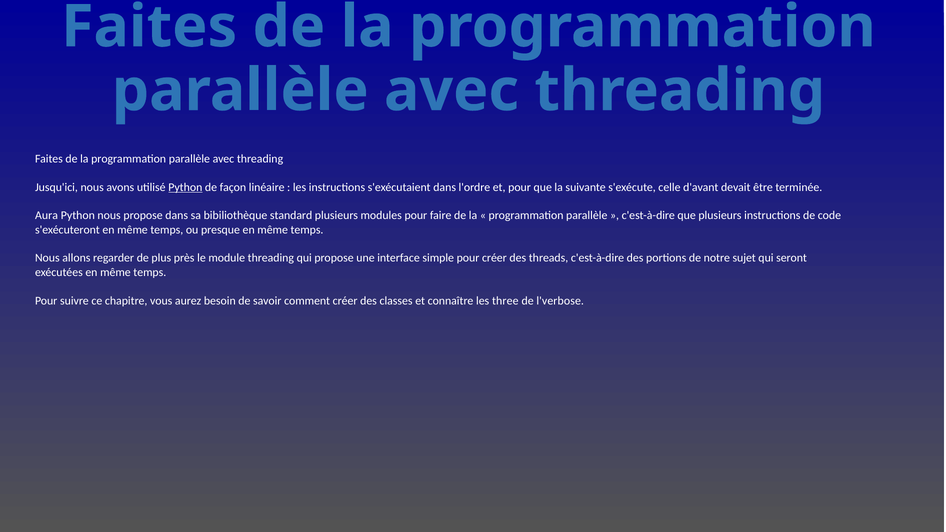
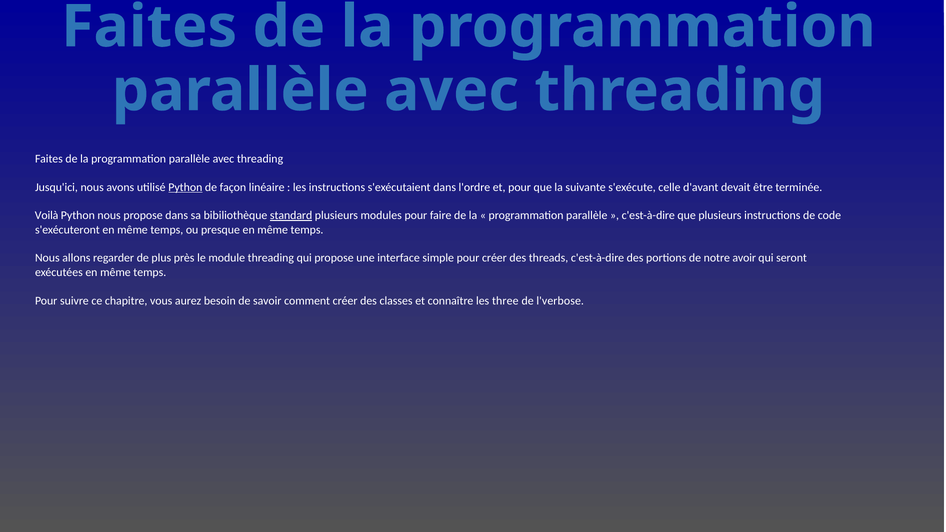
Aura: Aura -> Voilà
standard underline: none -> present
sujet: sujet -> avoir
